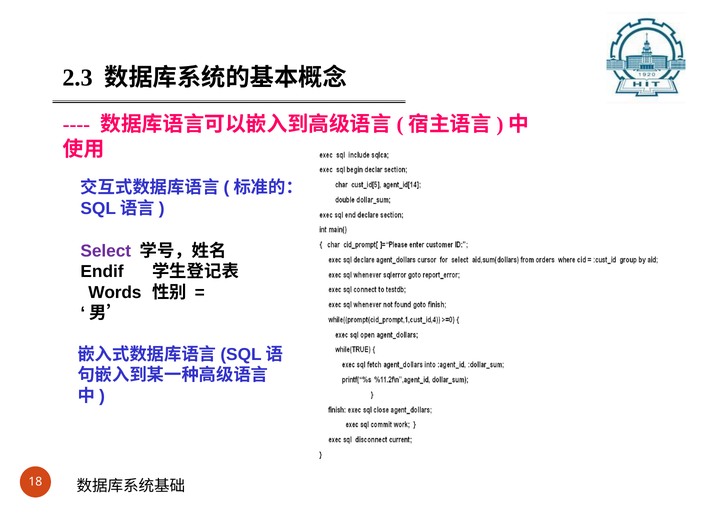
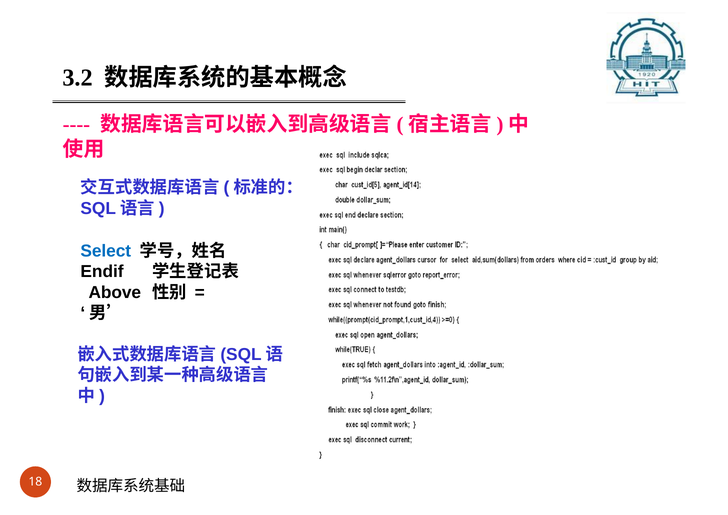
2.3: 2.3 -> 3.2
Select colour: purple -> blue
Words: Words -> Above
